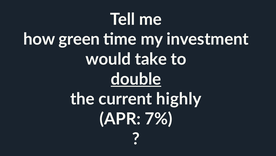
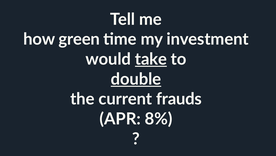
take underline: none -> present
highly: highly -> frauds
7%: 7% -> 8%
